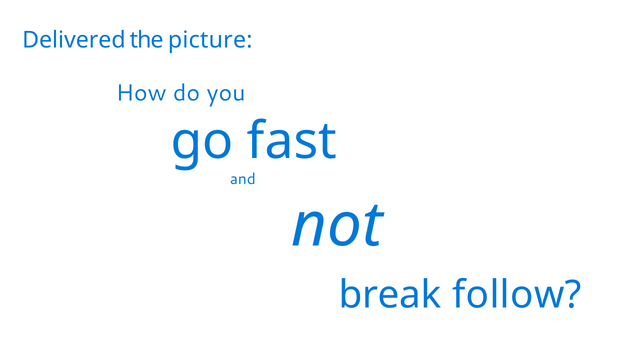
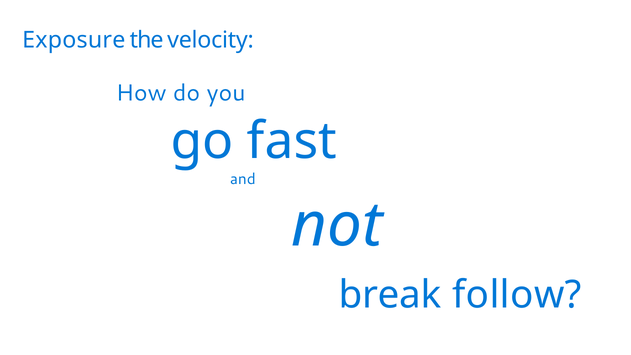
Delivered: Delivered -> Exposure
picture: picture -> velocity
